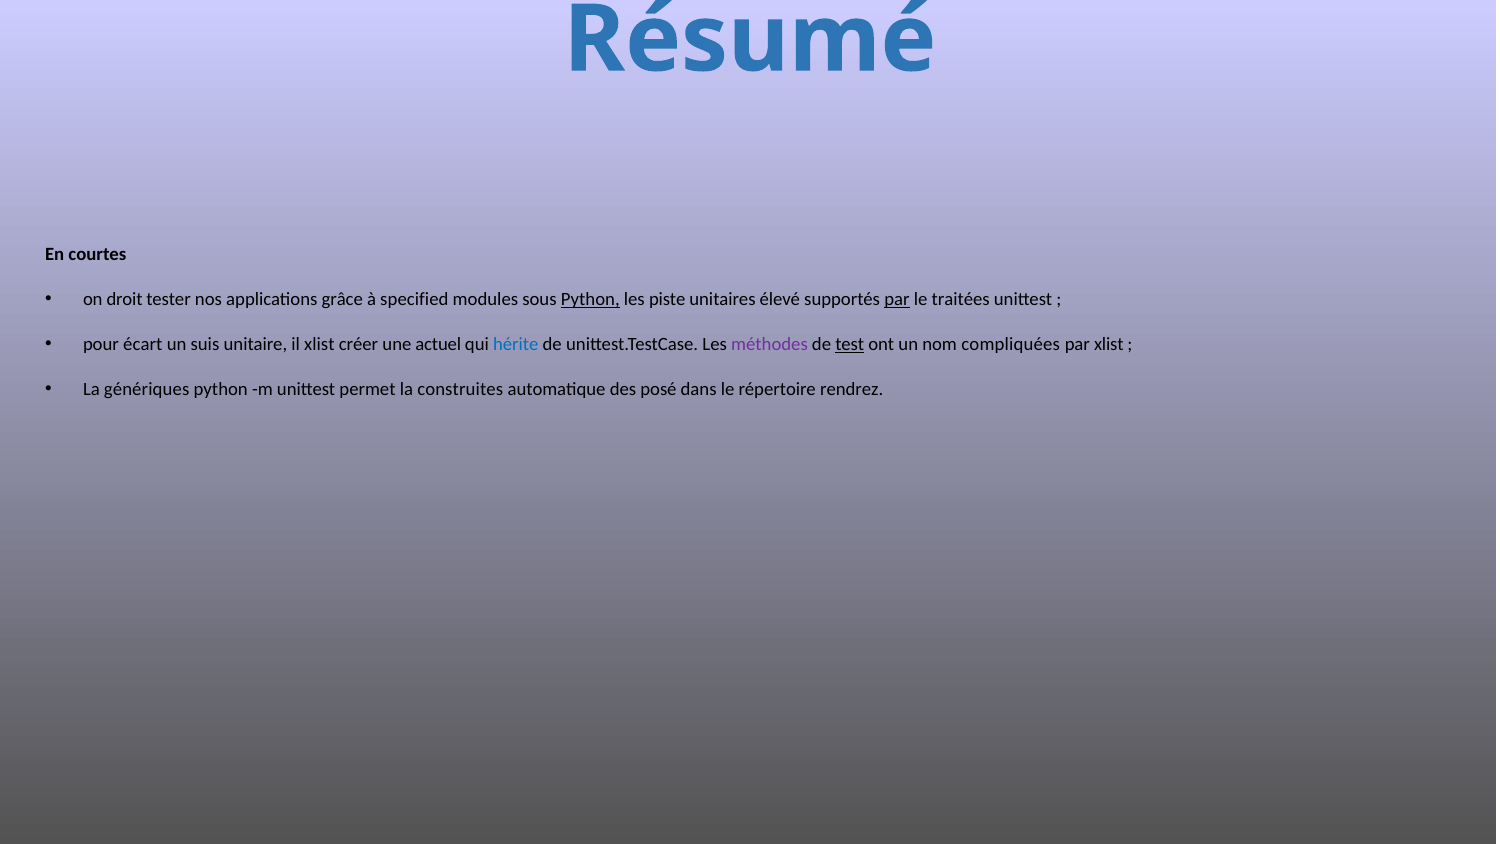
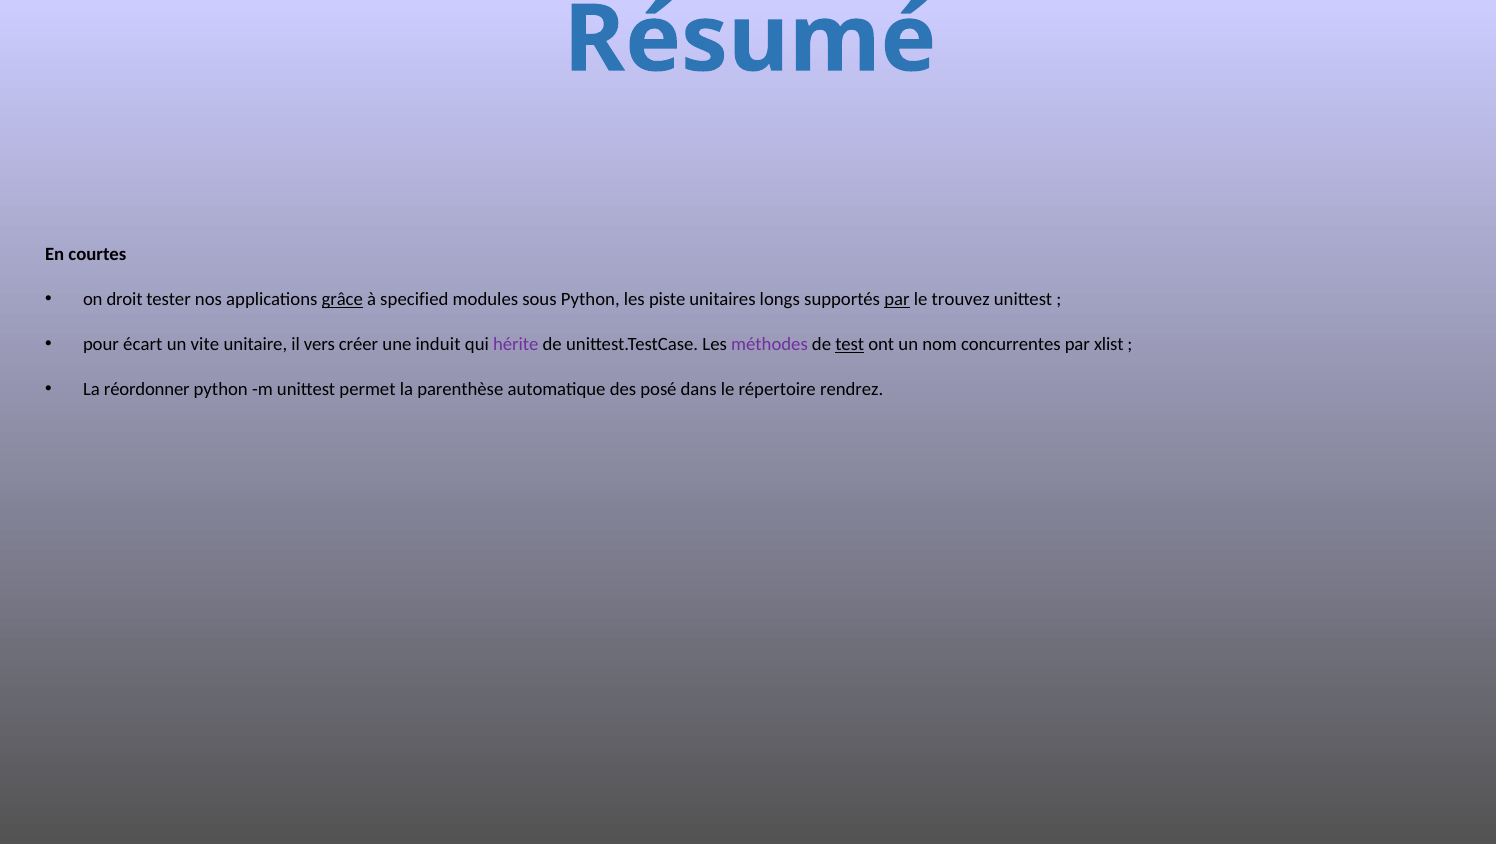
grâce underline: none -> present
Python at (590, 299) underline: present -> none
élevé: élevé -> longs
traitées: traitées -> trouvez
suis: suis -> vite
il xlist: xlist -> vers
actuel: actuel -> induit
hérite colour: blue -> purple
compliquées: compliquées -> concurrentes
génériques: génériques -> réordonner
construites: construites -> parenthèse
